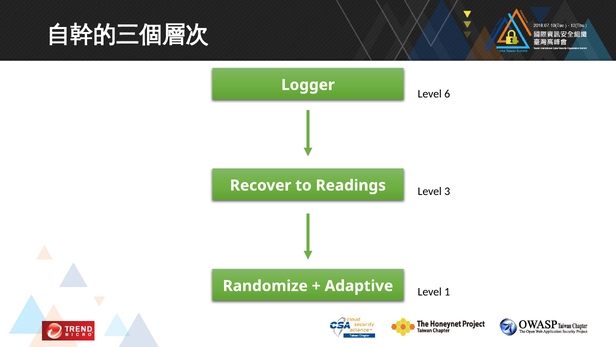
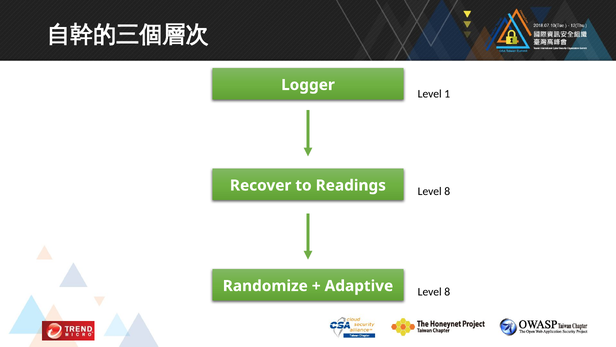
6: 6 -> 1
3 at (447, 191): 3 -> 8
1 at (447, 292): 1 -> 8
